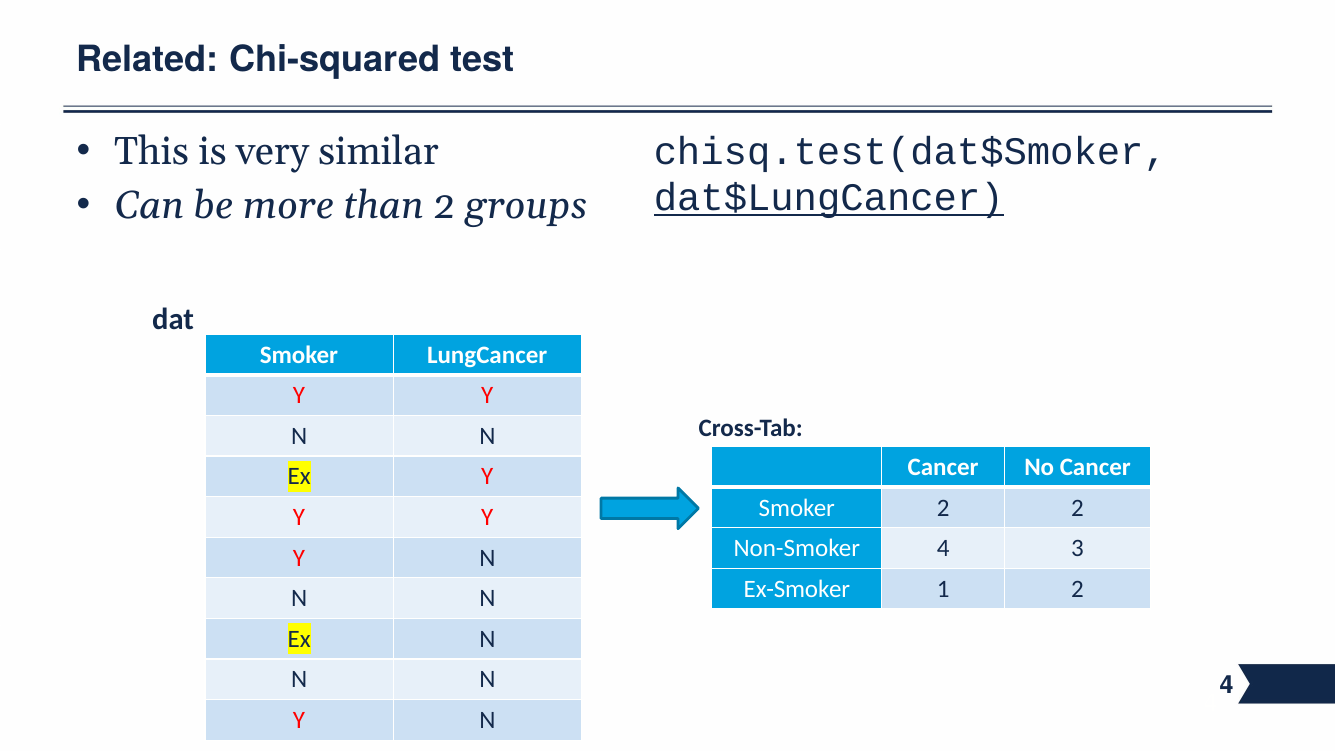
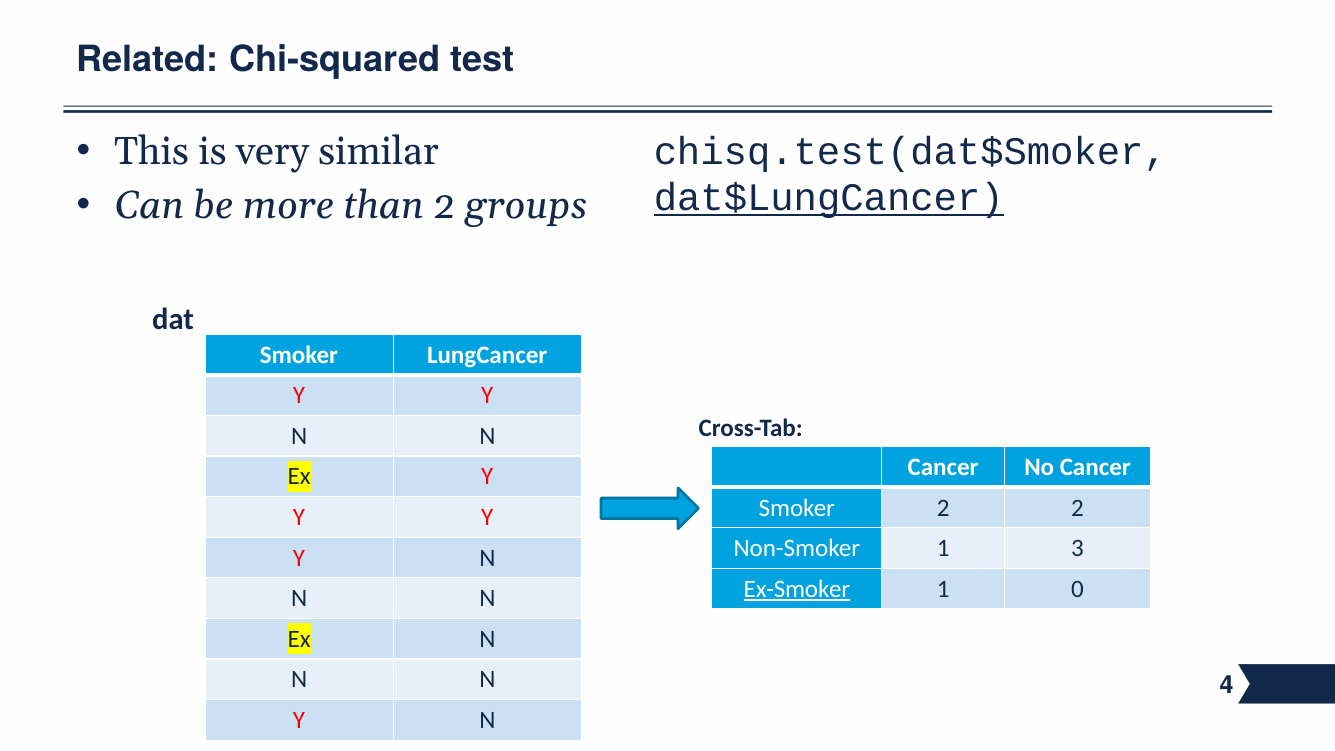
Non-Smoker 4: 4 -> 1
Ex-Smoker underline: none -> present
1 2: 2 -> 0
